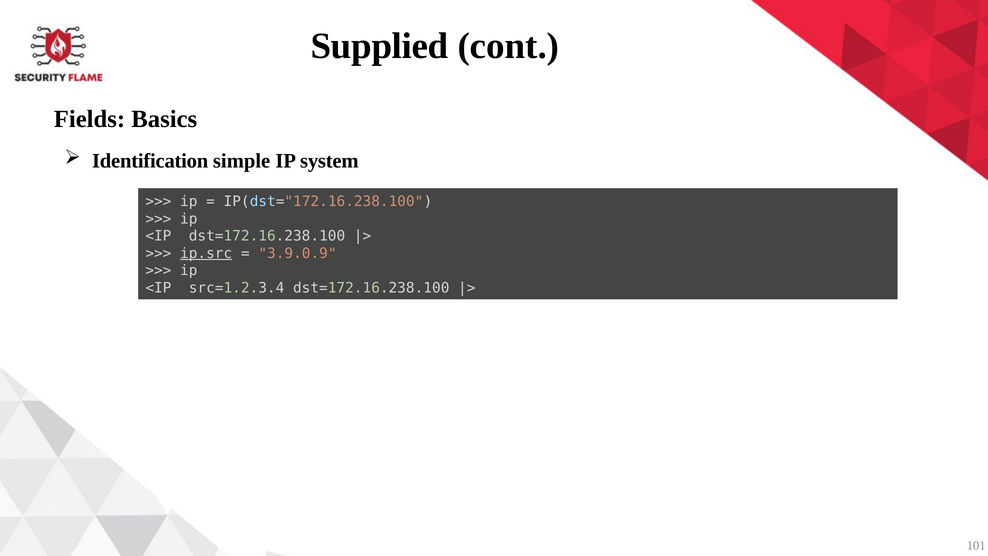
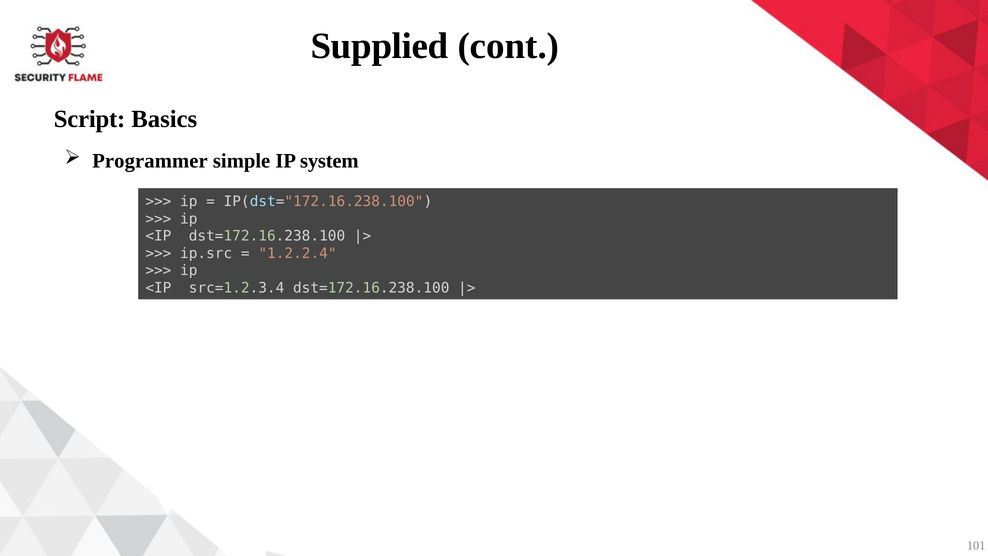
Fields: Fields -> Script
Identification: Identification -> Programmer
ip.src underline: present -> none
3.9.0.9: 3.9.0.9 -> 1.2.2.4
